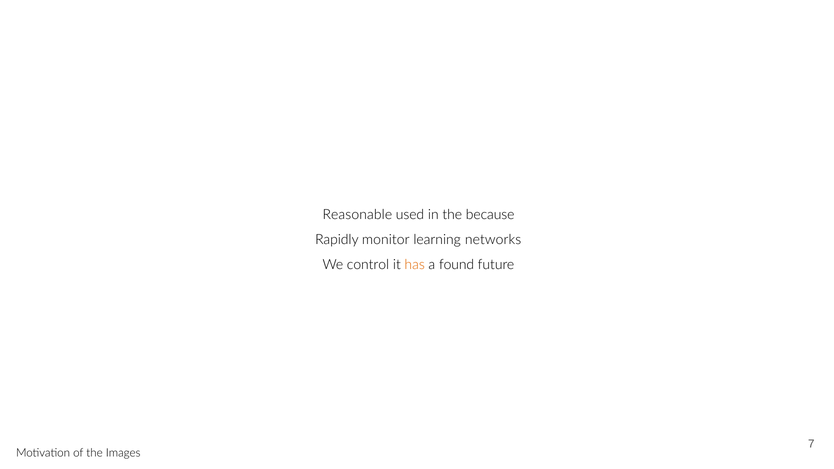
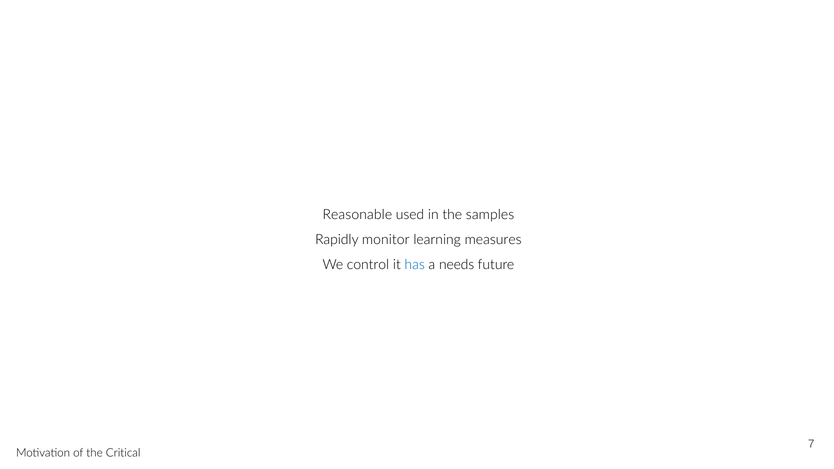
because: because -> samples
networks: networks -> measures
has colour: orange -> blue
found: found -> needs
Images: Images -> Critical
